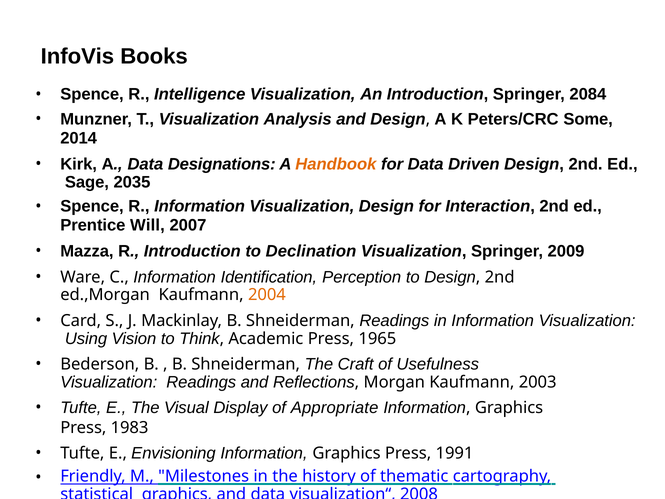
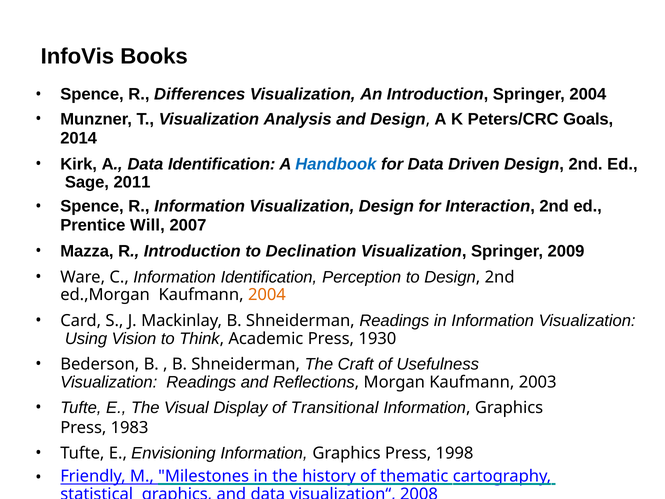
Intelligence: Intelligence -> Differences
Springer 2084: 2084 -> 2004
Some: Some -> Goals
Data Designations: Designations -> Identification
Handbook colour: orange -> blue
2035: 2035 -> 2011
1965: 1965 -> 1930
Appropriate: Appropriate -> Transitional
1991: 1991 -> 1998
